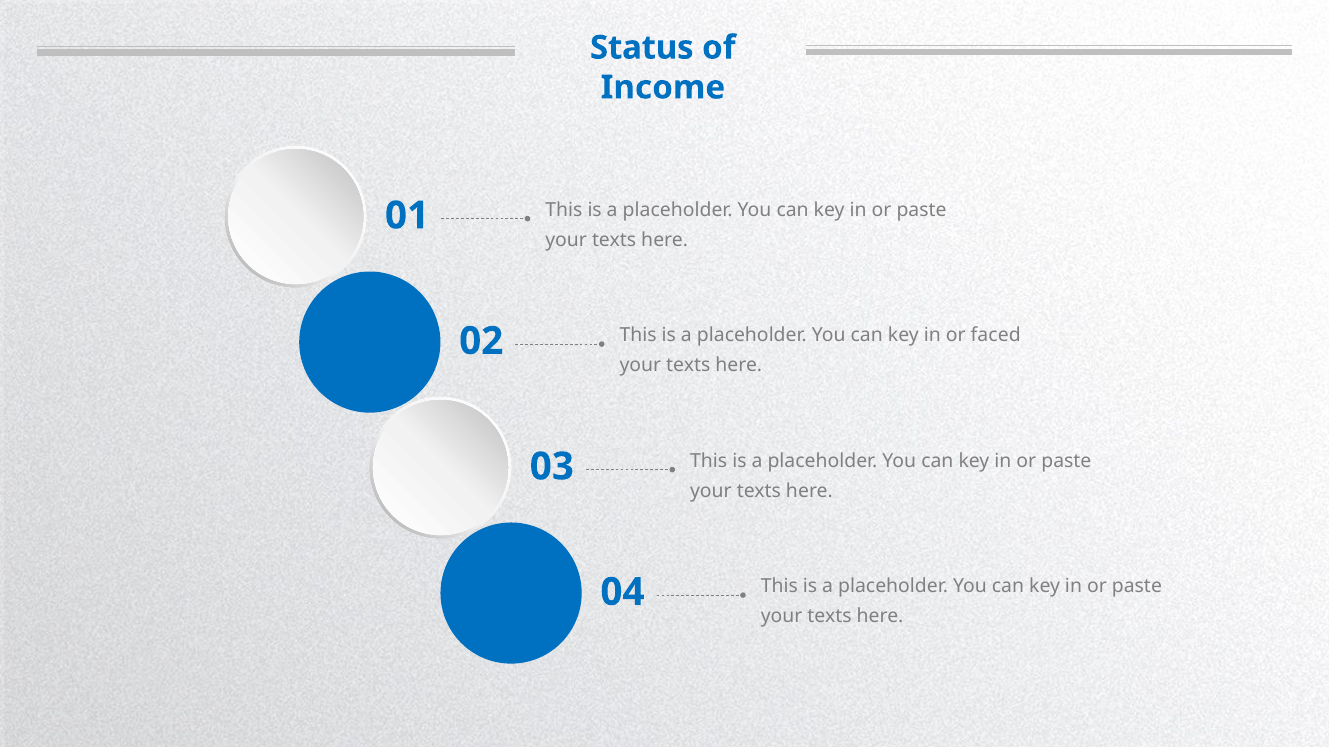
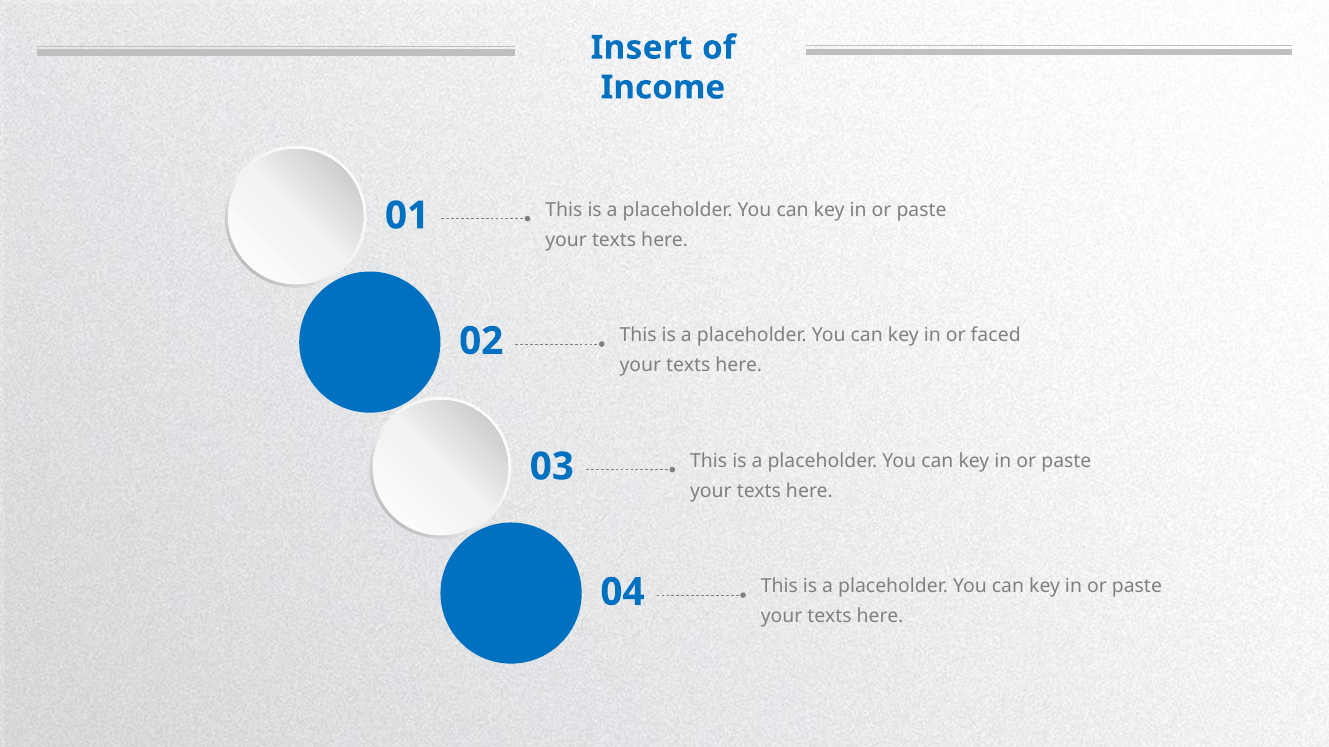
Status: Status -> Insert
